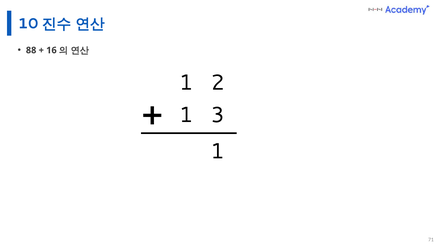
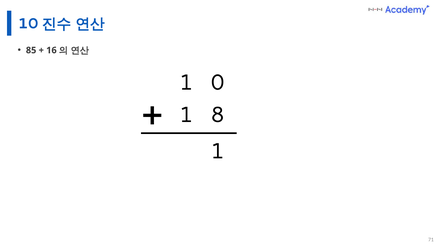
88: 88 -> 85
2: 2 -> 0
3: 3 -> 8
